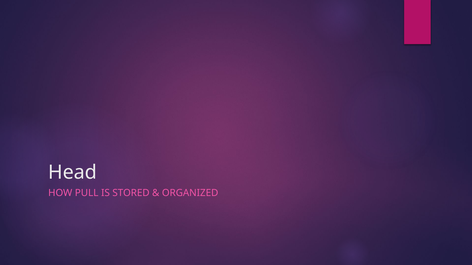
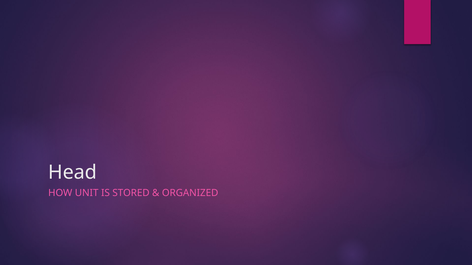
PULL: PULL -> UNIT
